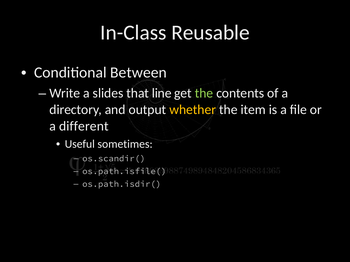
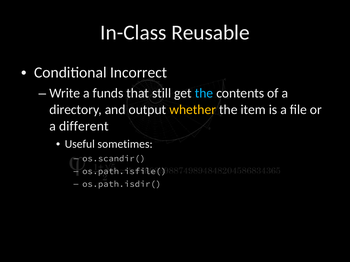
Between: Between -> Incorrect
slides: slides -> funds
line: line -> still
the at (204, 93) colour: light green -> light blue
